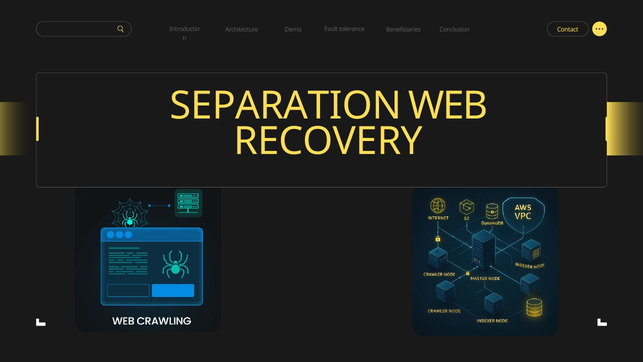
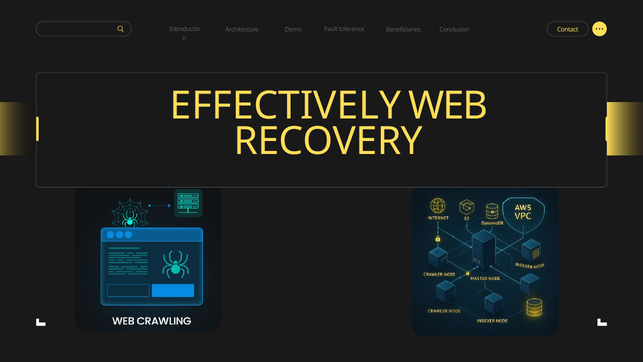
SEPARATION: SEPARATION -> EFFECTIVELY
